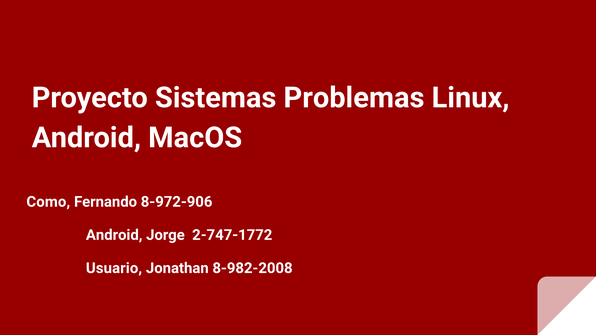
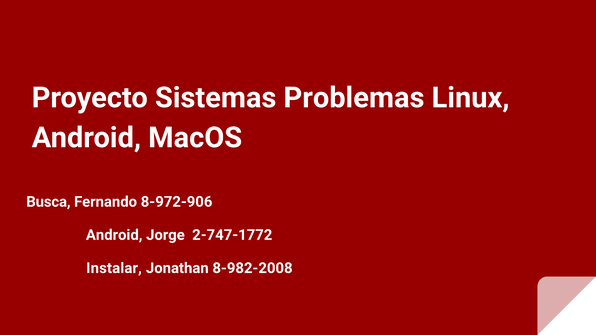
Como: Como -> Busca
Usuario: Usuario -> Instalar
